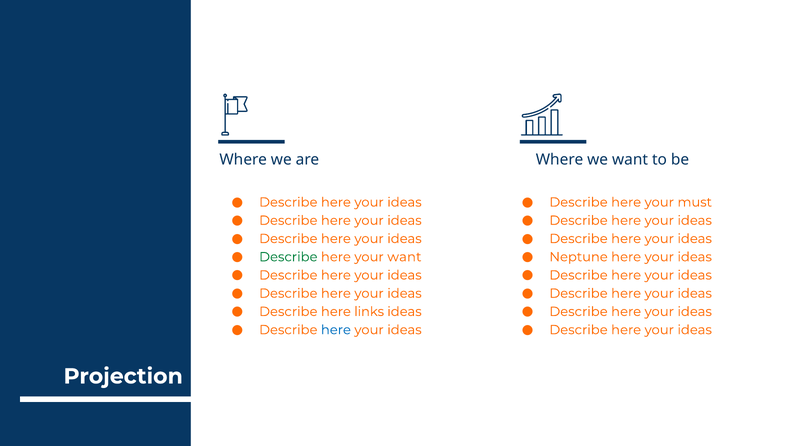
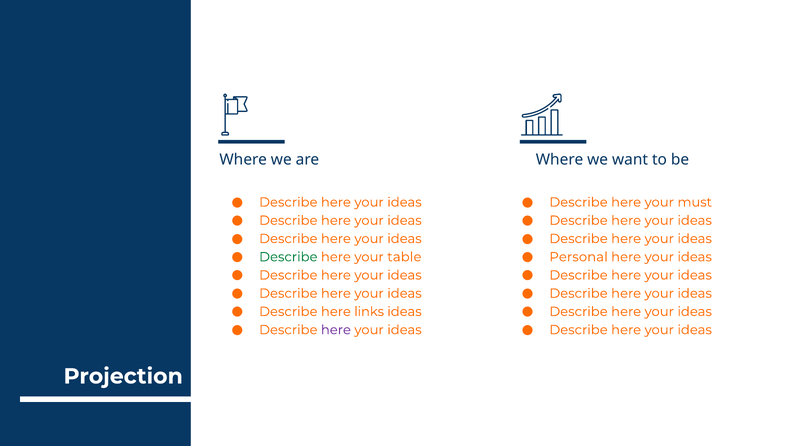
your want: want -> table
Neptune: Neptune -> Personal
here at (336, 330) colour: blue -> purple
